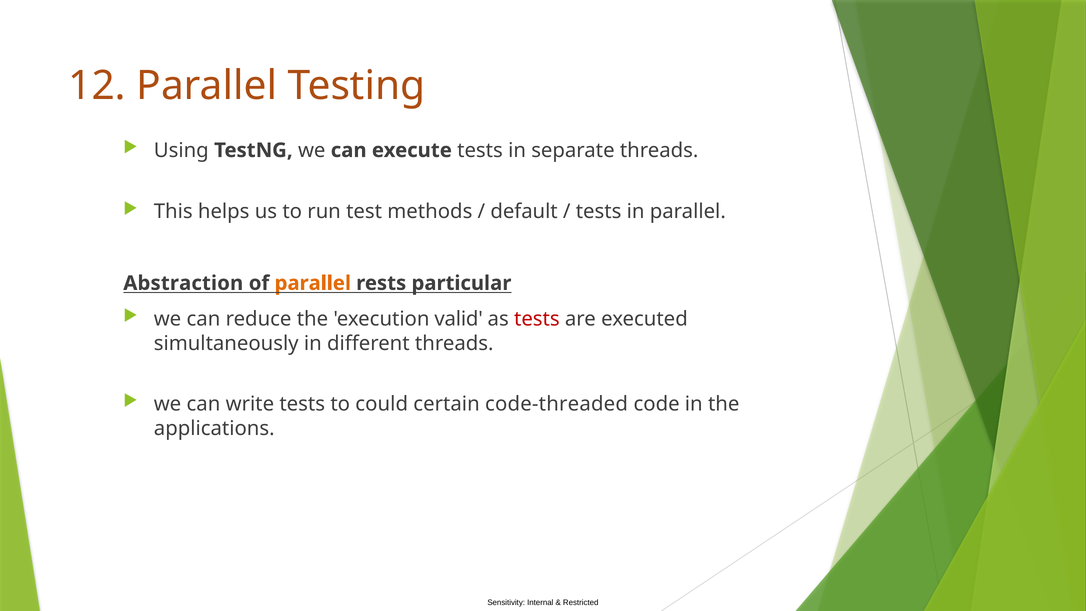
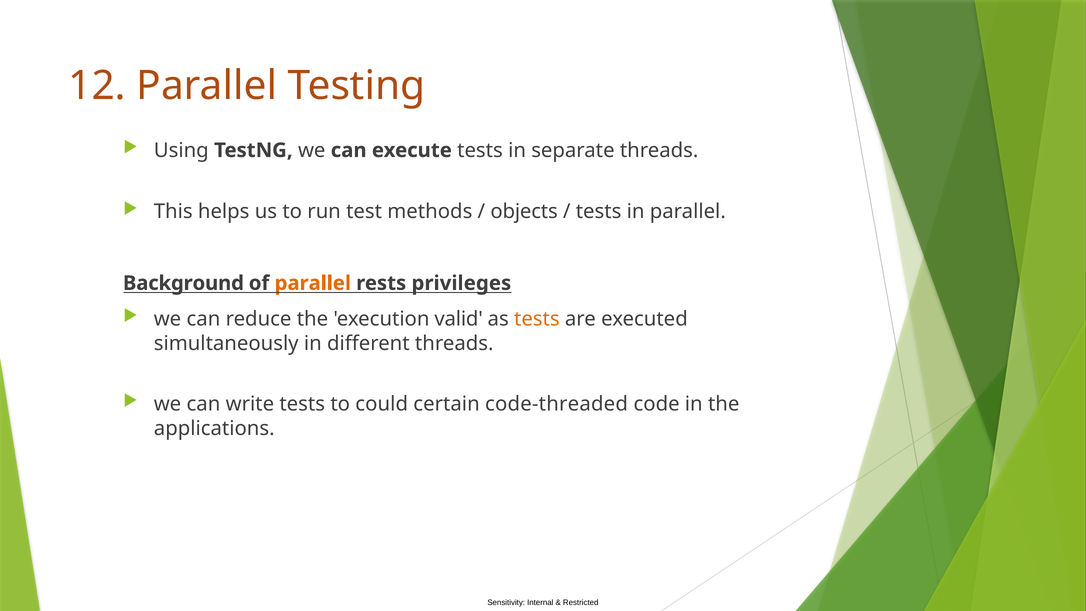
default: default -> objects
Abstraction: Abstraction -> Background
particular: particular -> privileges
tests at (537, 319) colour: red -> orange
